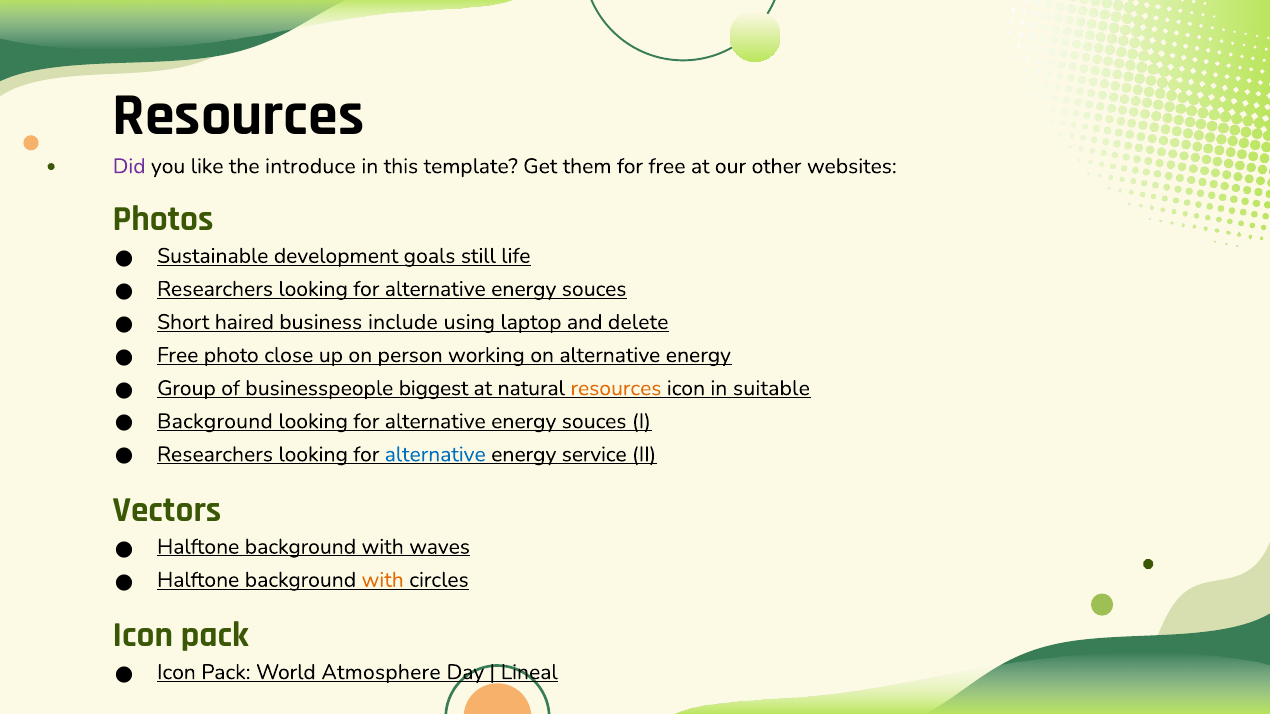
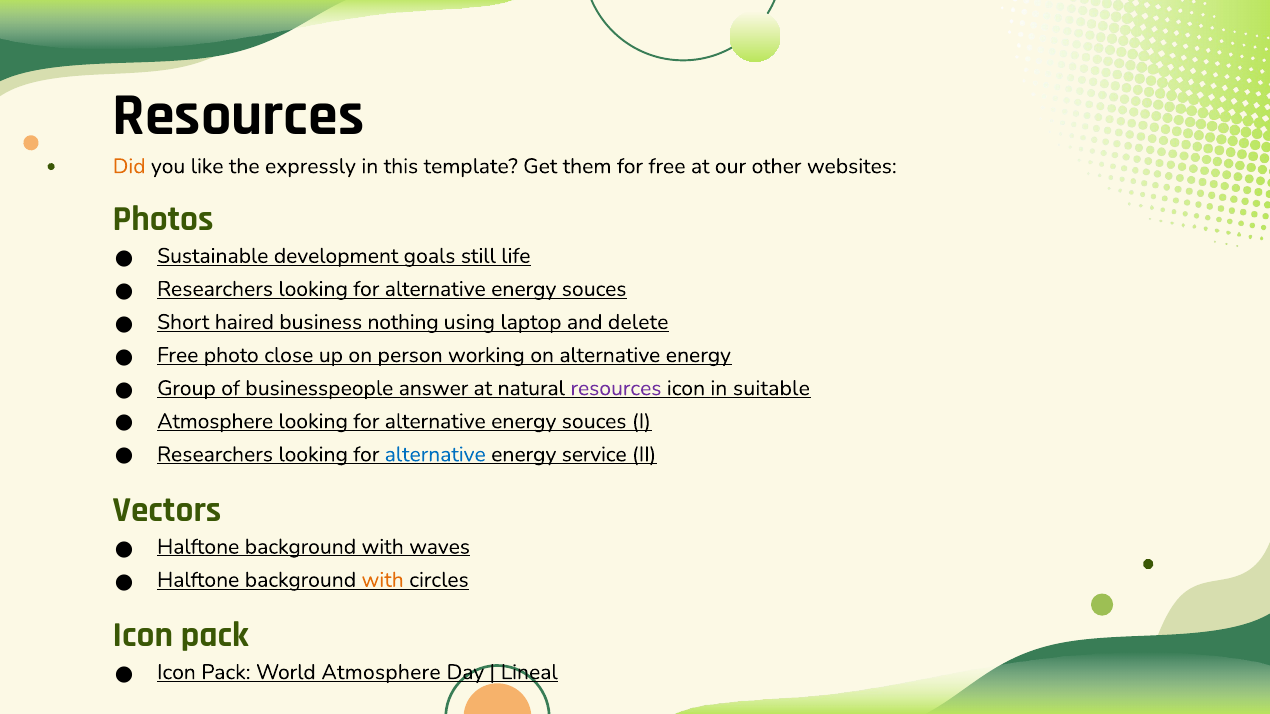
Did colour: purple -> orange
introduce: introduce -> expressly
include: include -> nothing
biggest: biggest -> answer
resources at (616, 388) colour: orange -> purple
Background at (215, 422): Background -> Atmosphere
